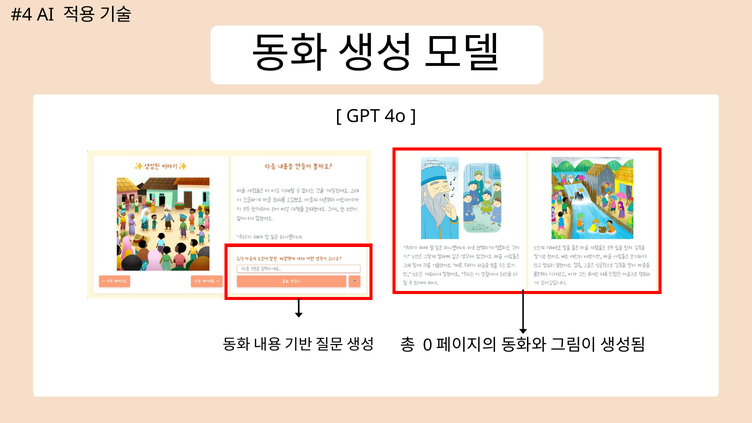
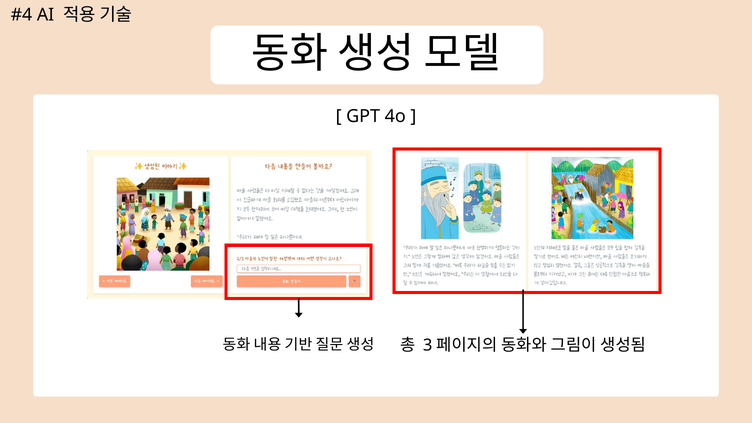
0: 0 -> 3
